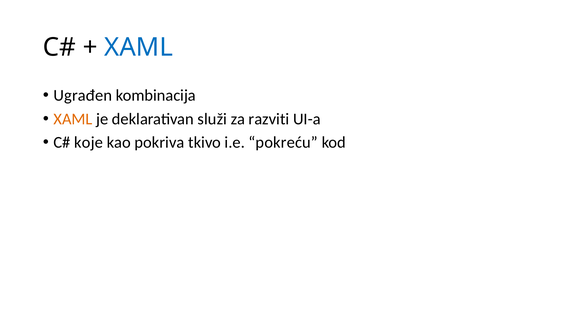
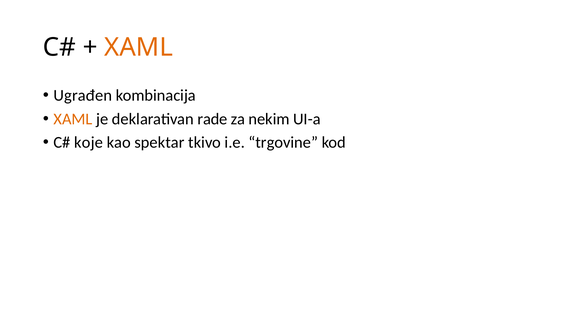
XAML at (139, 47) colour: blue -> orange
služi: služi -> rade
razviti: razviti -> nekim
pokriva: pokriva -> spektar
pokreću: pokreću -> trgovine
